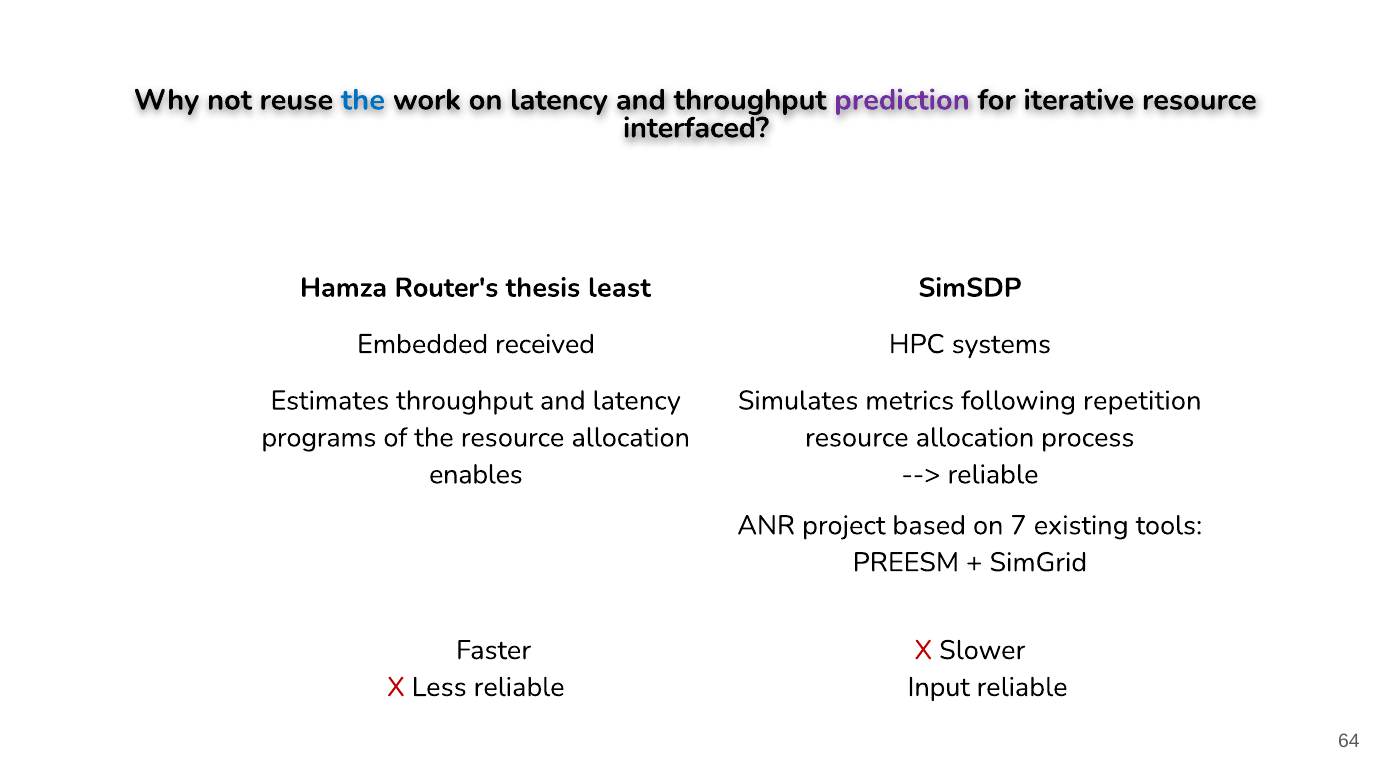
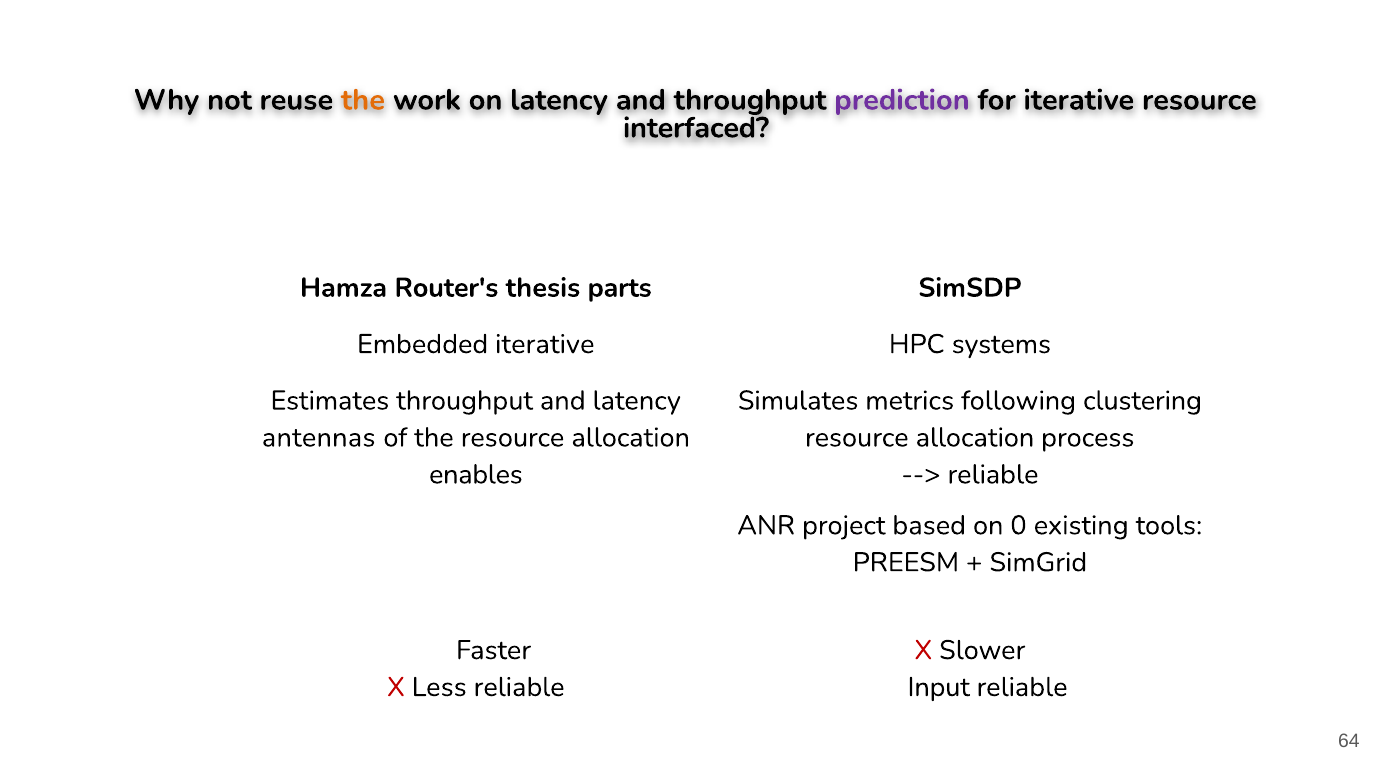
the at (363, 100) colour: blue -> orange
least: least -> parts
Embedded received: received -> iterative
repetition: repetition -> clustering
programs: programs -> antennas
7: 7 -> 0
